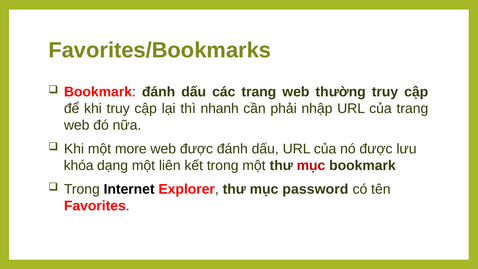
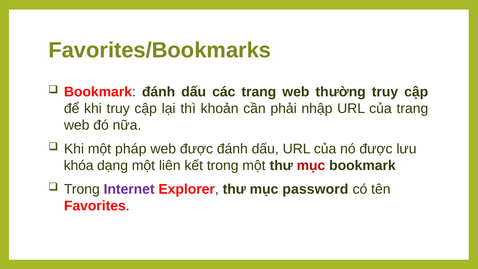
nhanh: nhanh -> khoản
more: more -> pháp
Internet colour: black -> purple
